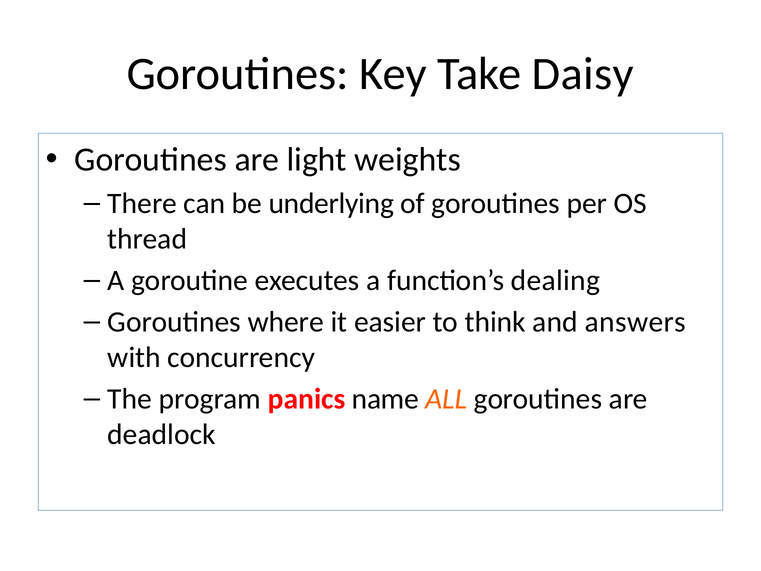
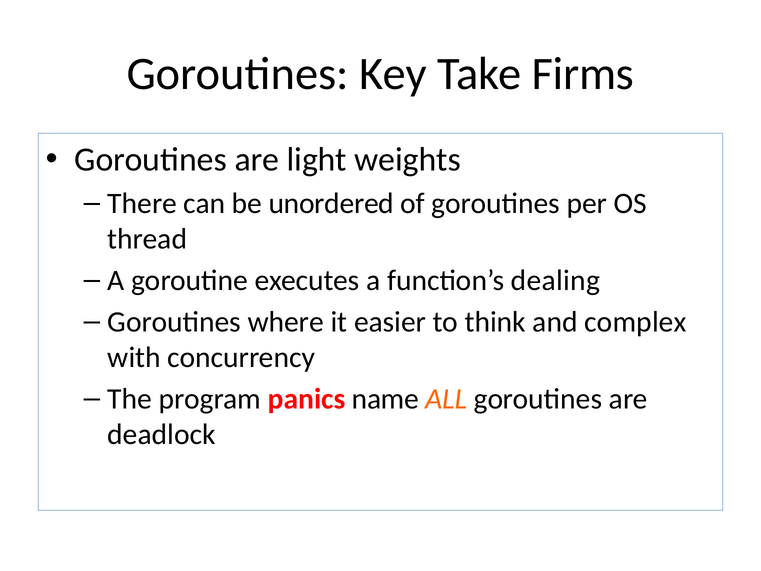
Daisy: Daisy -> Firms
underlying: underlying -> unordered
answers: answers -> complex
